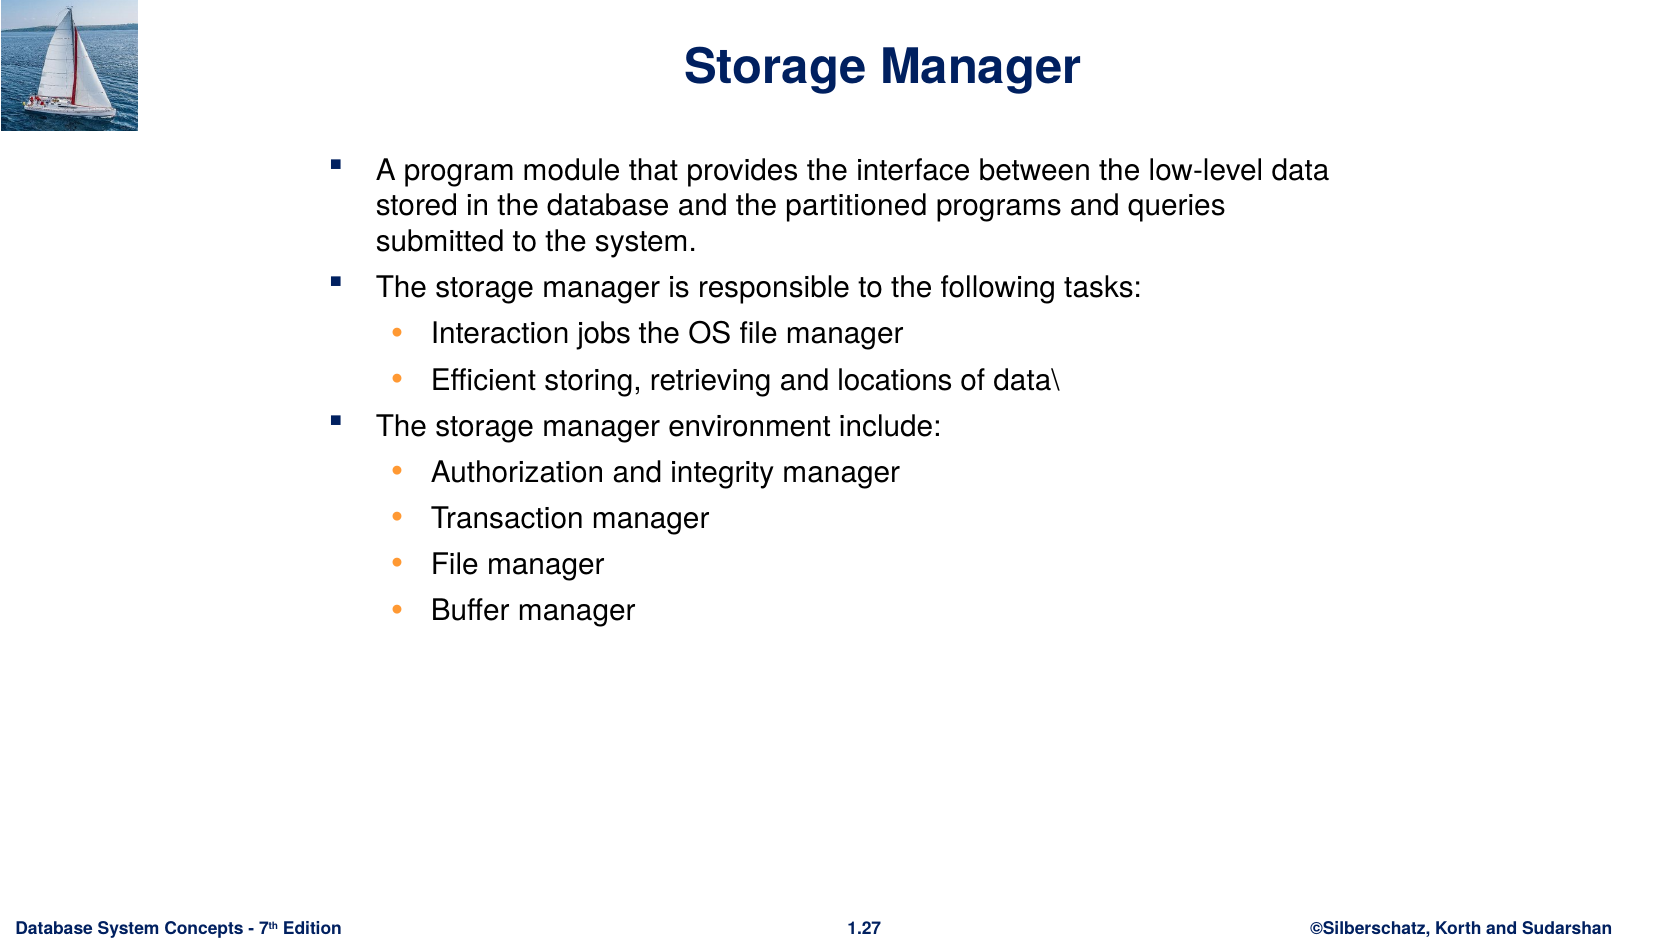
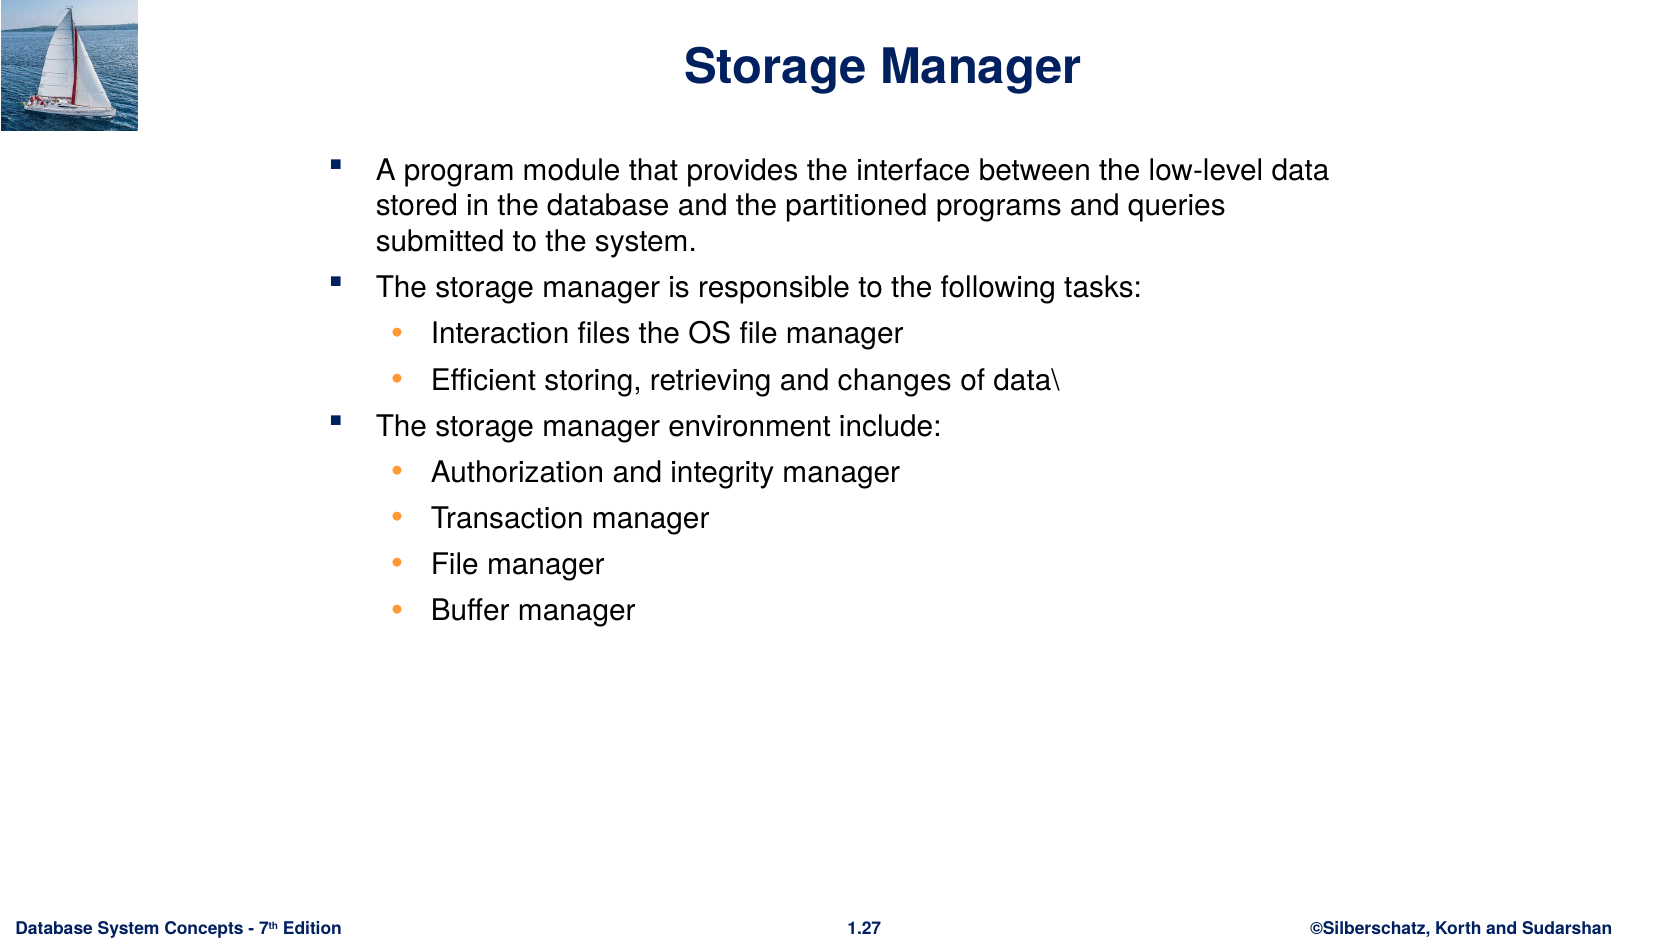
jobs: jobs -> files
locations: locations -> changes
